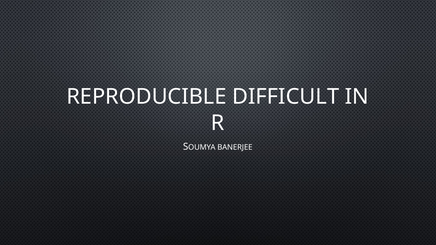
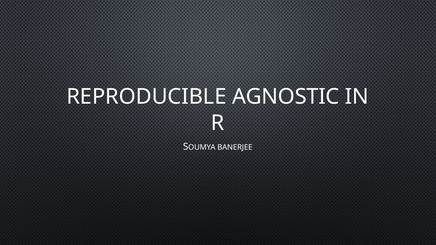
DIFFICULT: DIFFICULT -> AGNOSTIC
